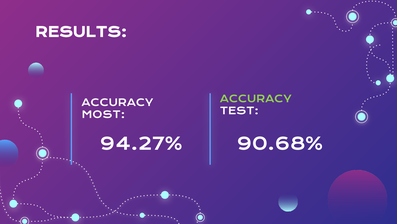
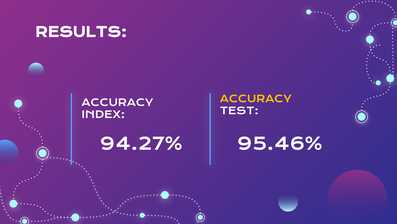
ACCURACY at (256, 99) colour: light green -> yellow
MOST: MOST -> INDEX
90.68%: 90.68% -> 95.46%
